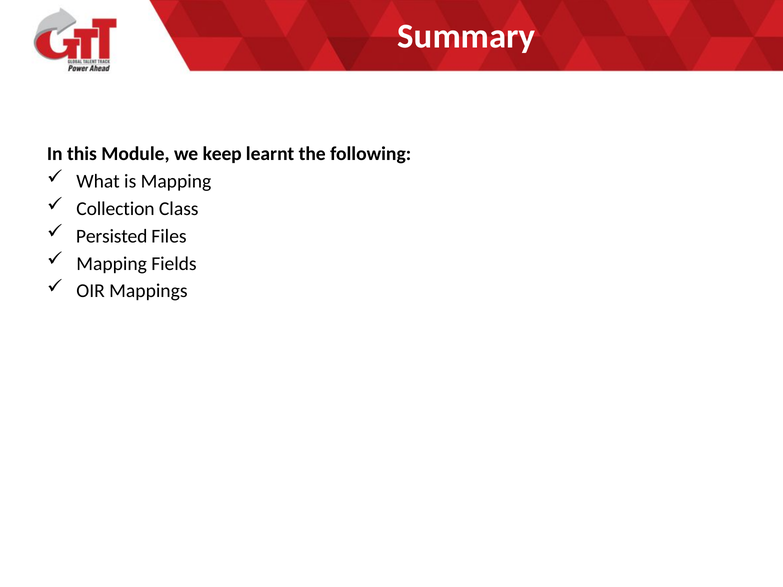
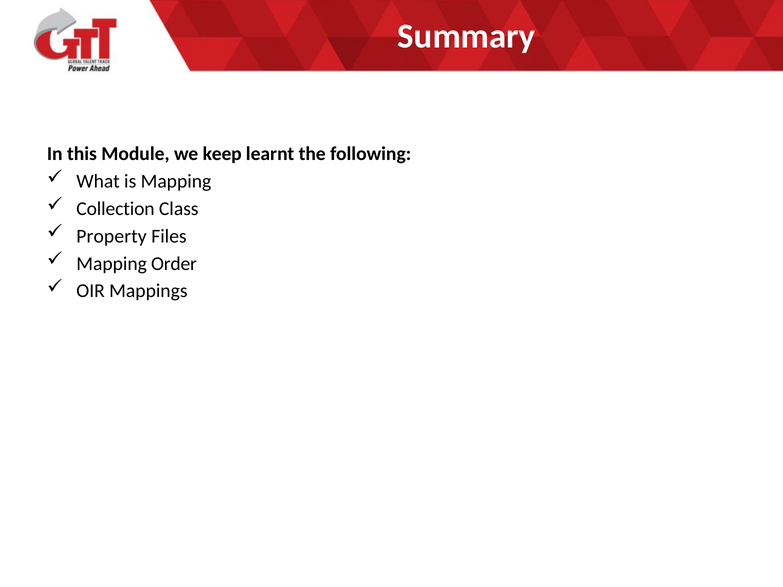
Persisted: Persisted -> Property
Fields: Fields -> Order
